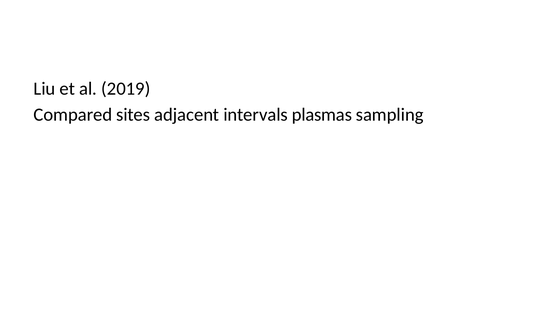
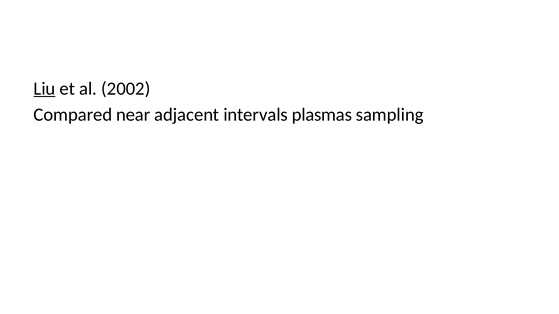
Liu underline: none -> present
2019: 2019 -> 2002
sites: sites -> near
